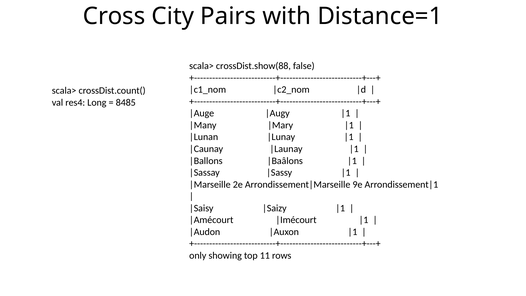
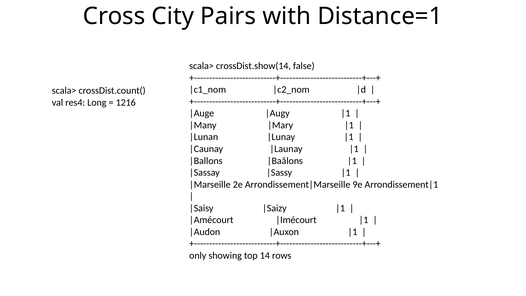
crossDist.show(88: crossDist.show(88 -> crossDist.show(14
8485: 8485 -> 1216
11: 11 -> 14
